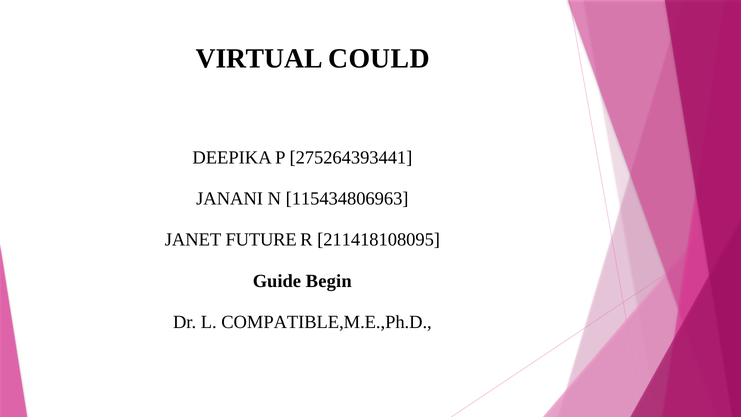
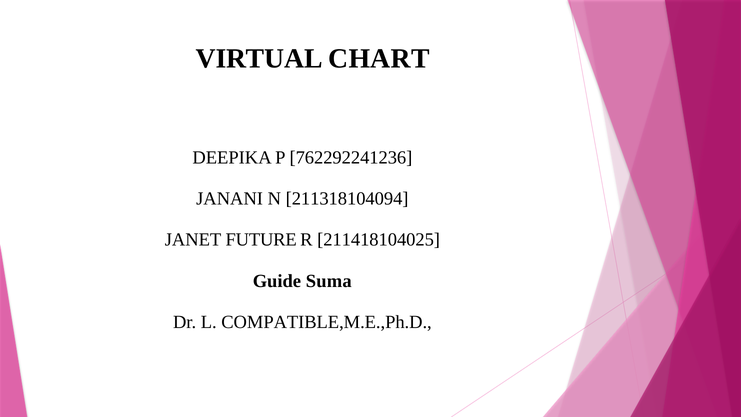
COULD: COULD -> CHART
275264393441: 275264393441 -> 762292241236
115434806963: 115434806963 -> 211318104094
211418108095: 211418108095 -> 211418104025
Begin: Begin -> Suma
